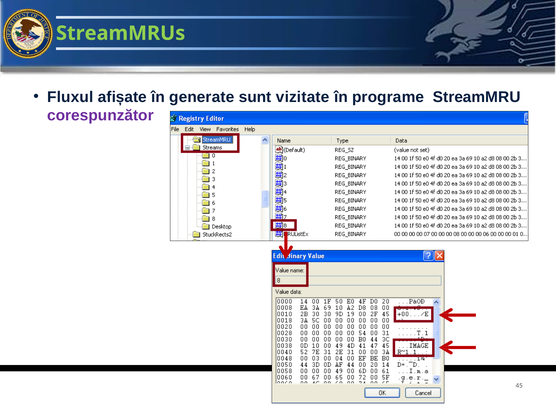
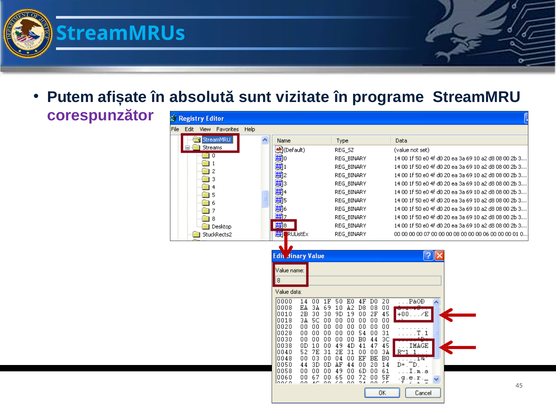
StreamMRUs colour: light green -> light blue
Fluxul: Fluxul -> Putem
generate: generate -> absolută
